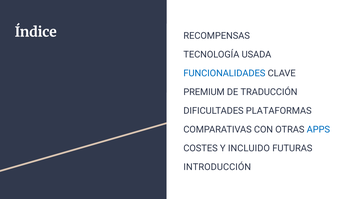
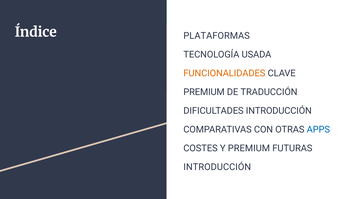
RECOMPENSAS: RECOMPENSAS -> PLATAFORMAS
FUNCIONALIDADES colour: blue -> orange
DIFICULTADES PLATAFORMAS: PLATAFORMAS -> INTRODUCCIÓN
Y INCLUIDO: INCLUIDO -> PREMIUM
